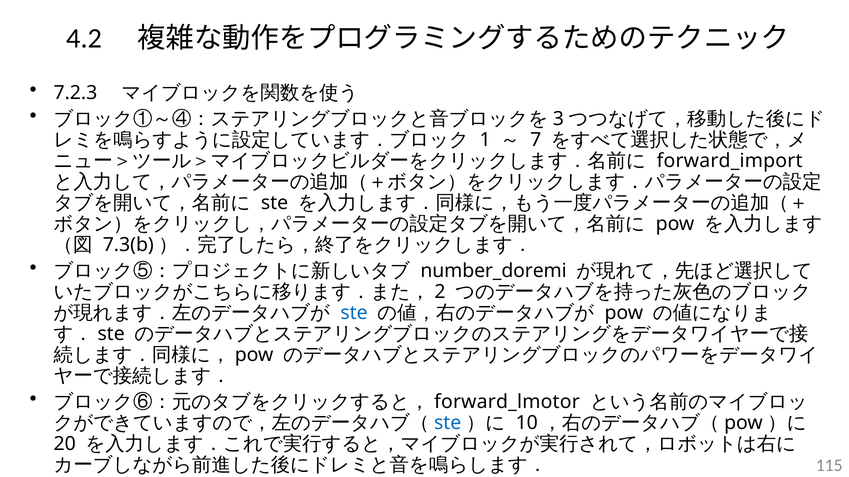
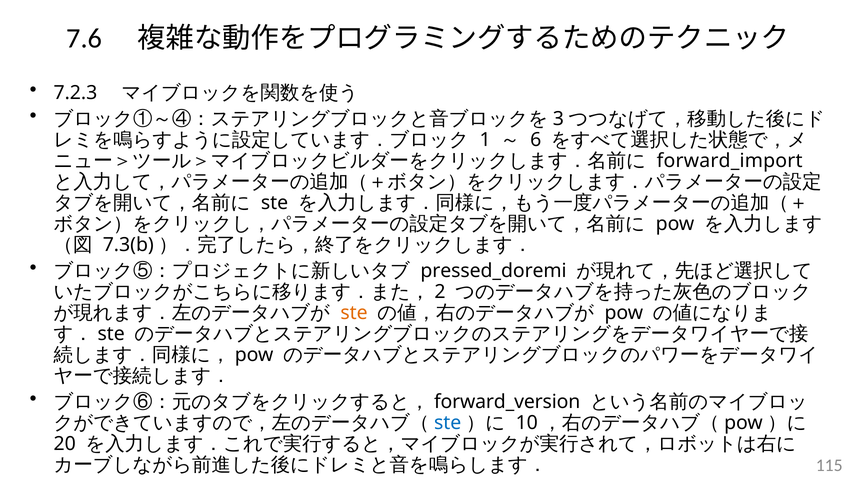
4.2: 4.2 -> 7.6
7: 7 -> 6
number_doremi: number_doremi -> pressed_doremi
ste at (354, 313) colour: blue -> orange
forward_lmotor: forward_lmotor -> forward_version
